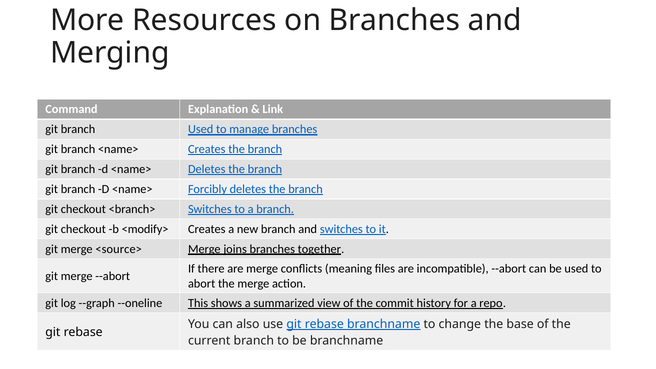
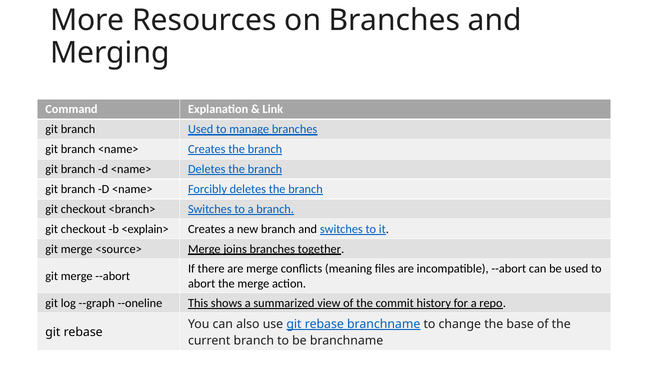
<modify>: <modify> -> <explain>
